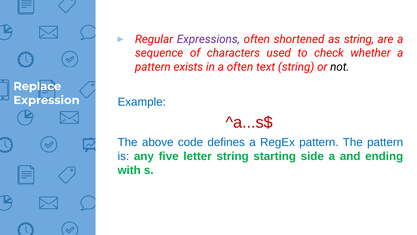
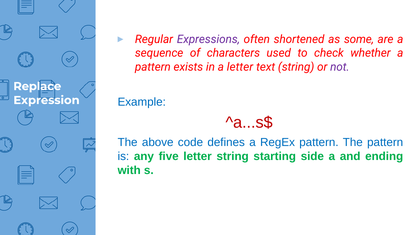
as string: string -> some
a often: often -> letter
not colour: black -> purple
